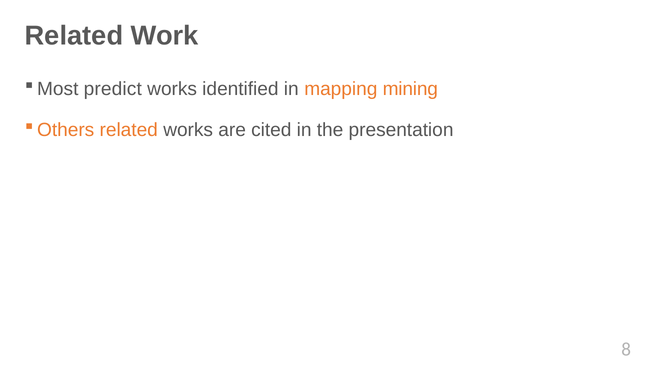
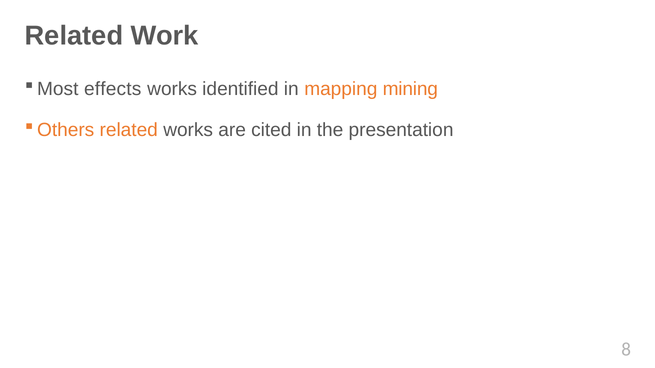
predict: predict -> effects
